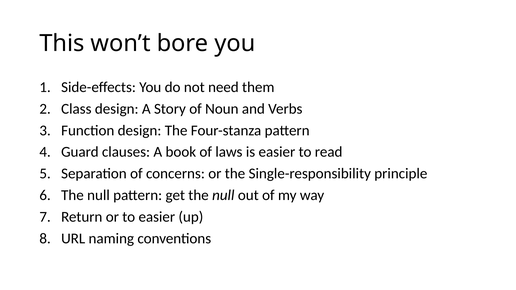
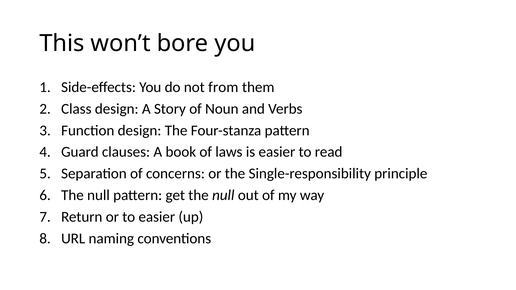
need: need -> from
